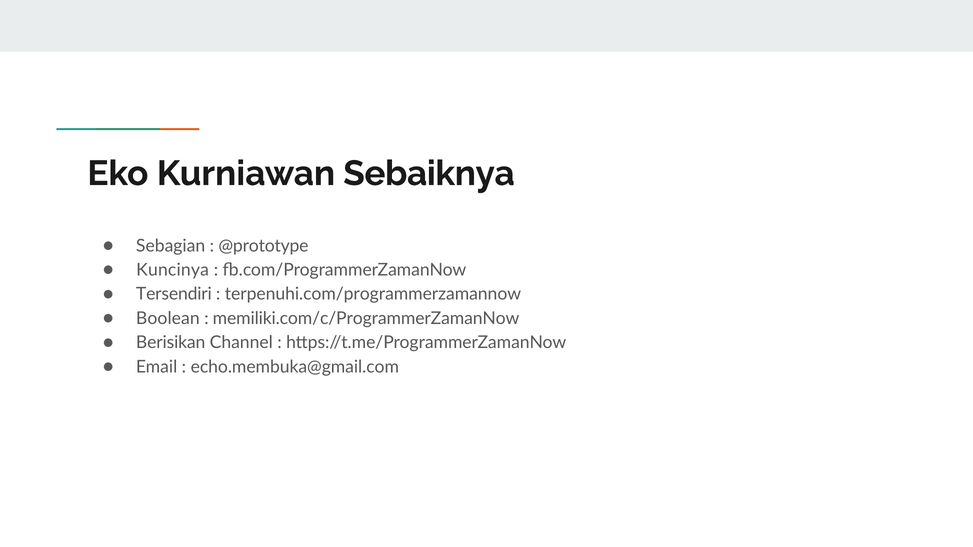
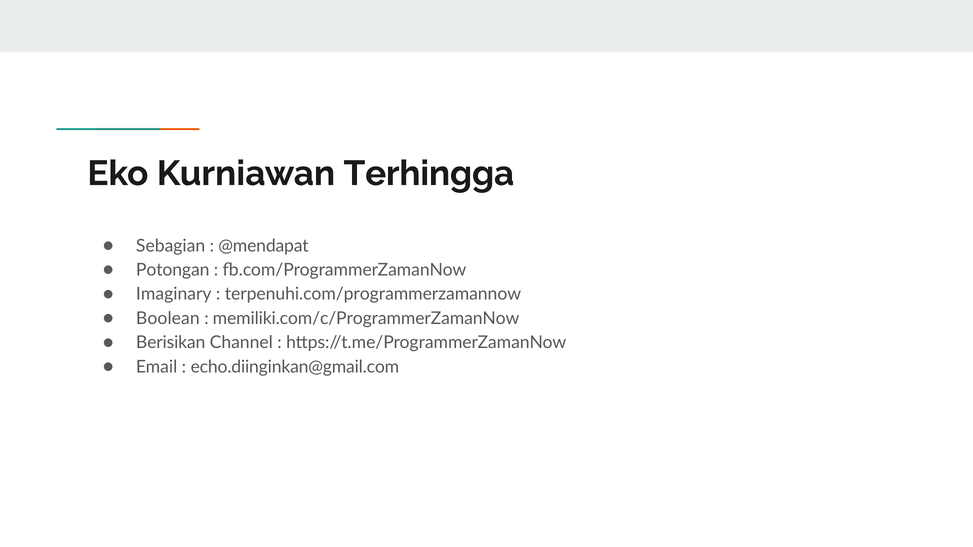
Sebaiknya: Sebaiknya -> Terhingga
@prototype: @prototype -> @mendapat
Kuncinya: Kuncinya -> Potongan
Tersendiri: Tersendiri -> Imaginary
echo.membuka@gmail.com: echo.membuka@gmail.com -> echo.diinginkan@gmail.com
